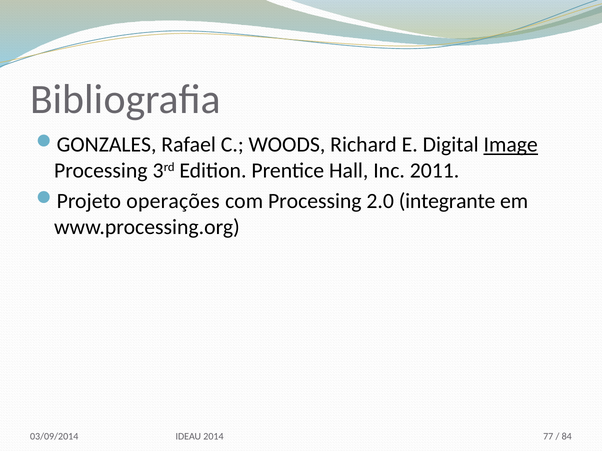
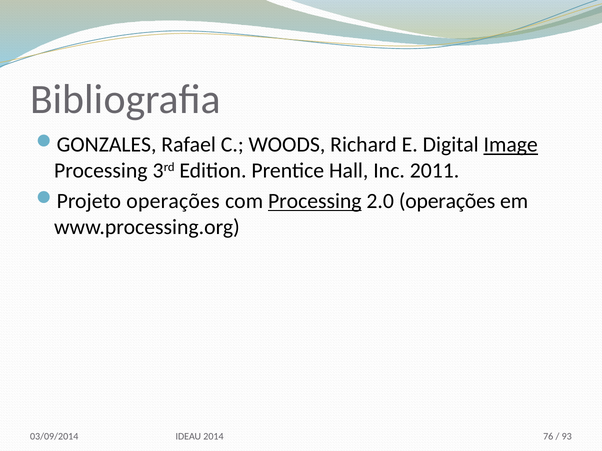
Processing at (315, 201) underline: none -> present
2.0 integrante: integrante -> operações
77: 77 -> 76
84: 84 -> 93
